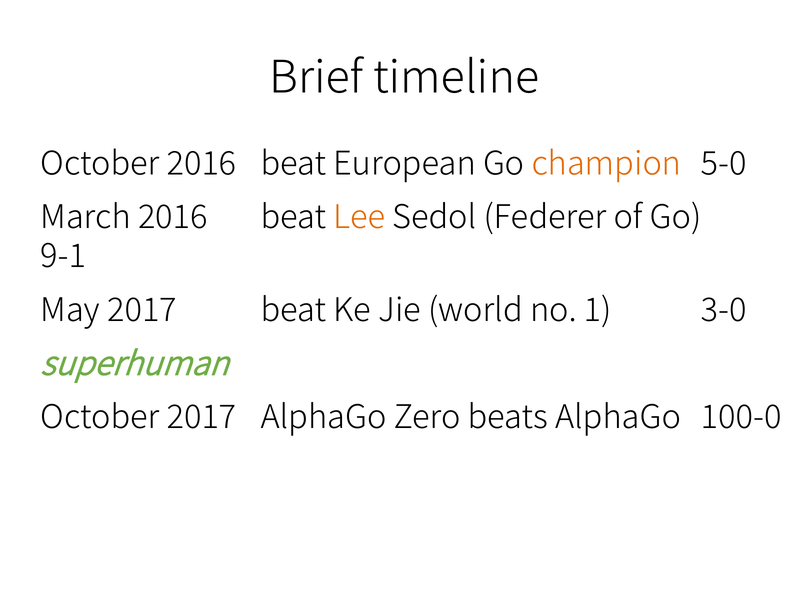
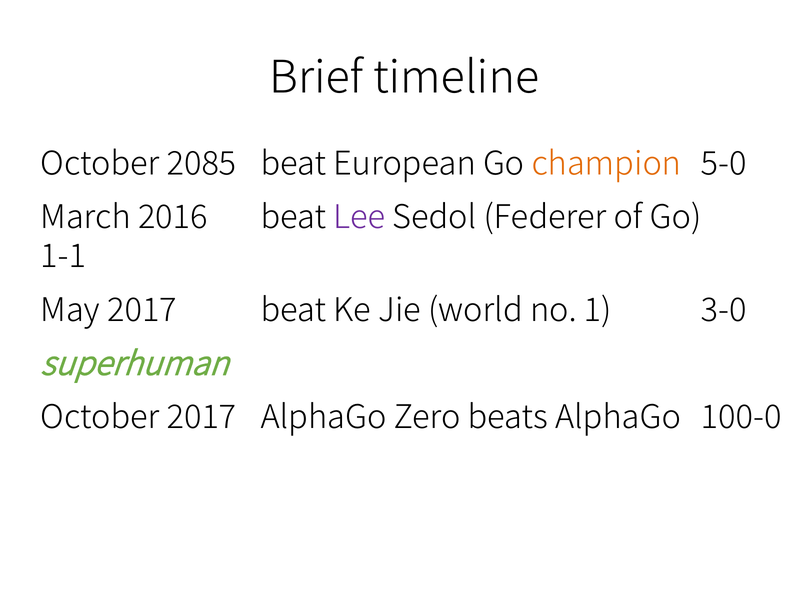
October 2016: 2016 -> 2085
Lee colour: orange -> purple
9-1: 9-1 -> 1-1
